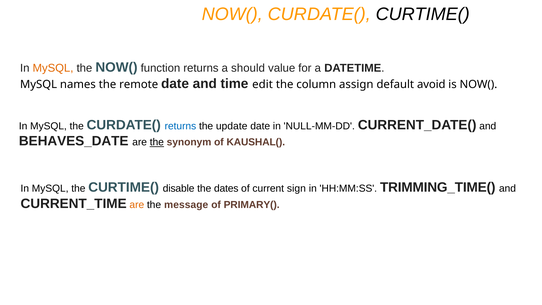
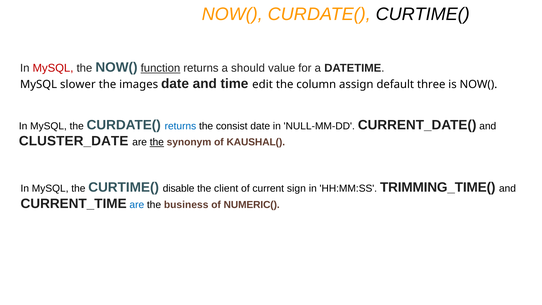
MySQL at (53, 68) colour: orange -> red
function underline: none -> present
names: names -> slower
remote: remote -> images
avoid: avoid -> three
update: update -> consist
BEHAVES_DATE: BEHAVES_DATE -> CLUSTER_DATE
dates: dates -> client
are at (137, 205) colour: orange -> blue
message: message -> business
PRIMARY(: PRIMARY( -> NUMERIC(
